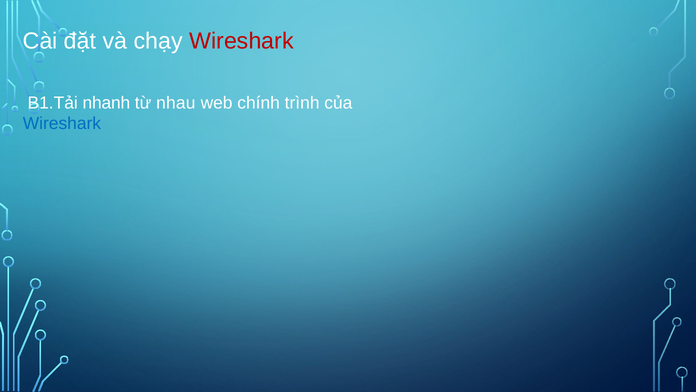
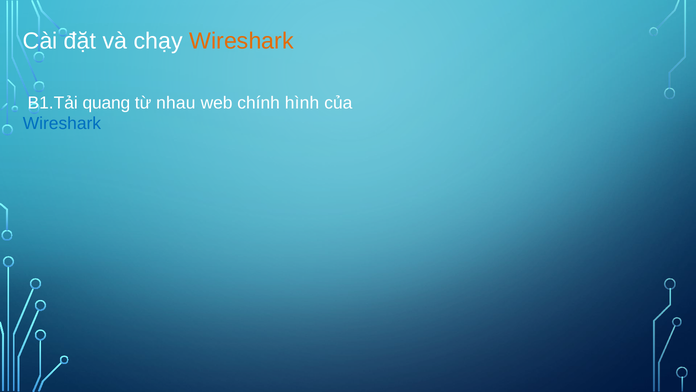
Wireshark at (241, 41) colour: red -> orange
nhanh: nhanh -> quang
trình: trình -> hình
